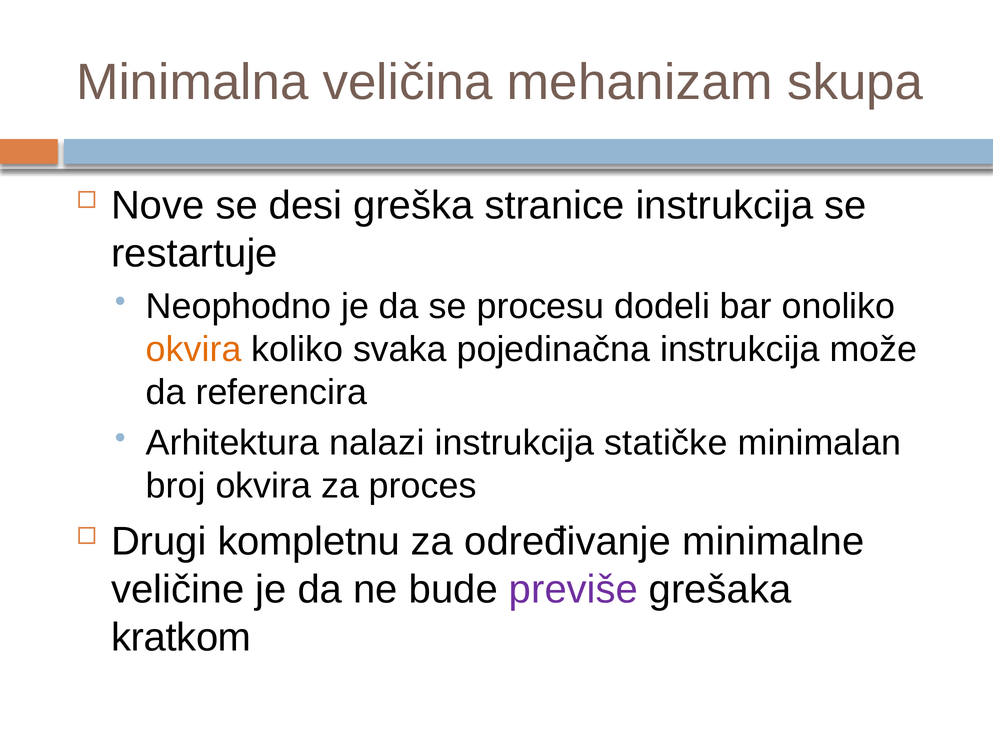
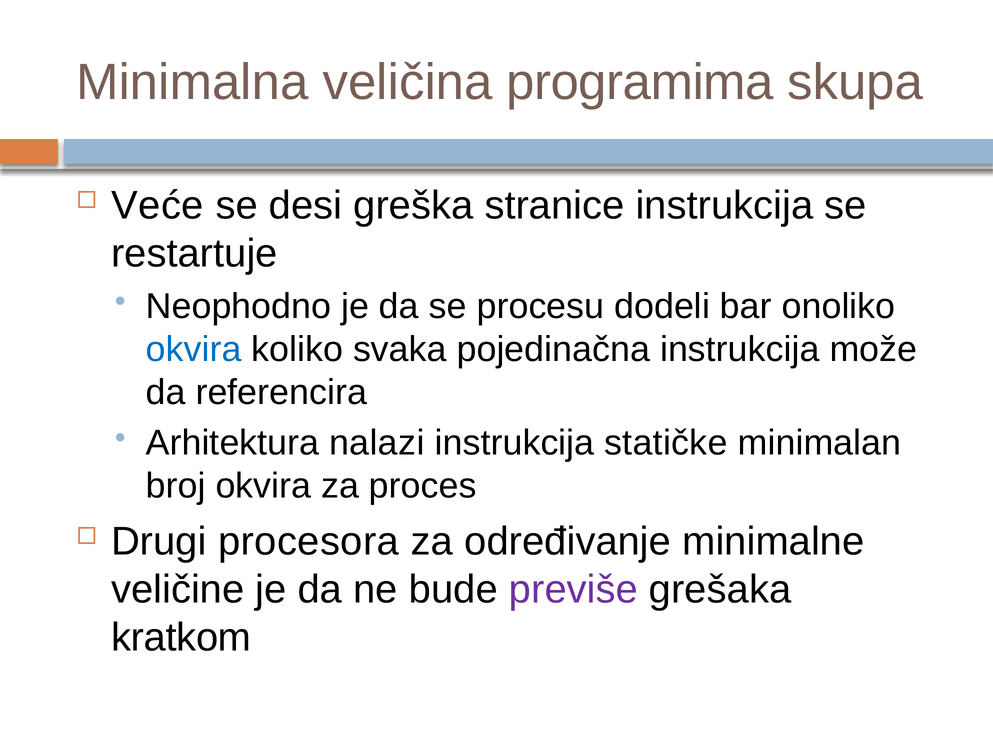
mehanizam: mehanizam -> programima
Nove: Nove -> Veće
okvira at (194, 349) colour: orange -> blue
kompletnu: kompletnu -> procesora
